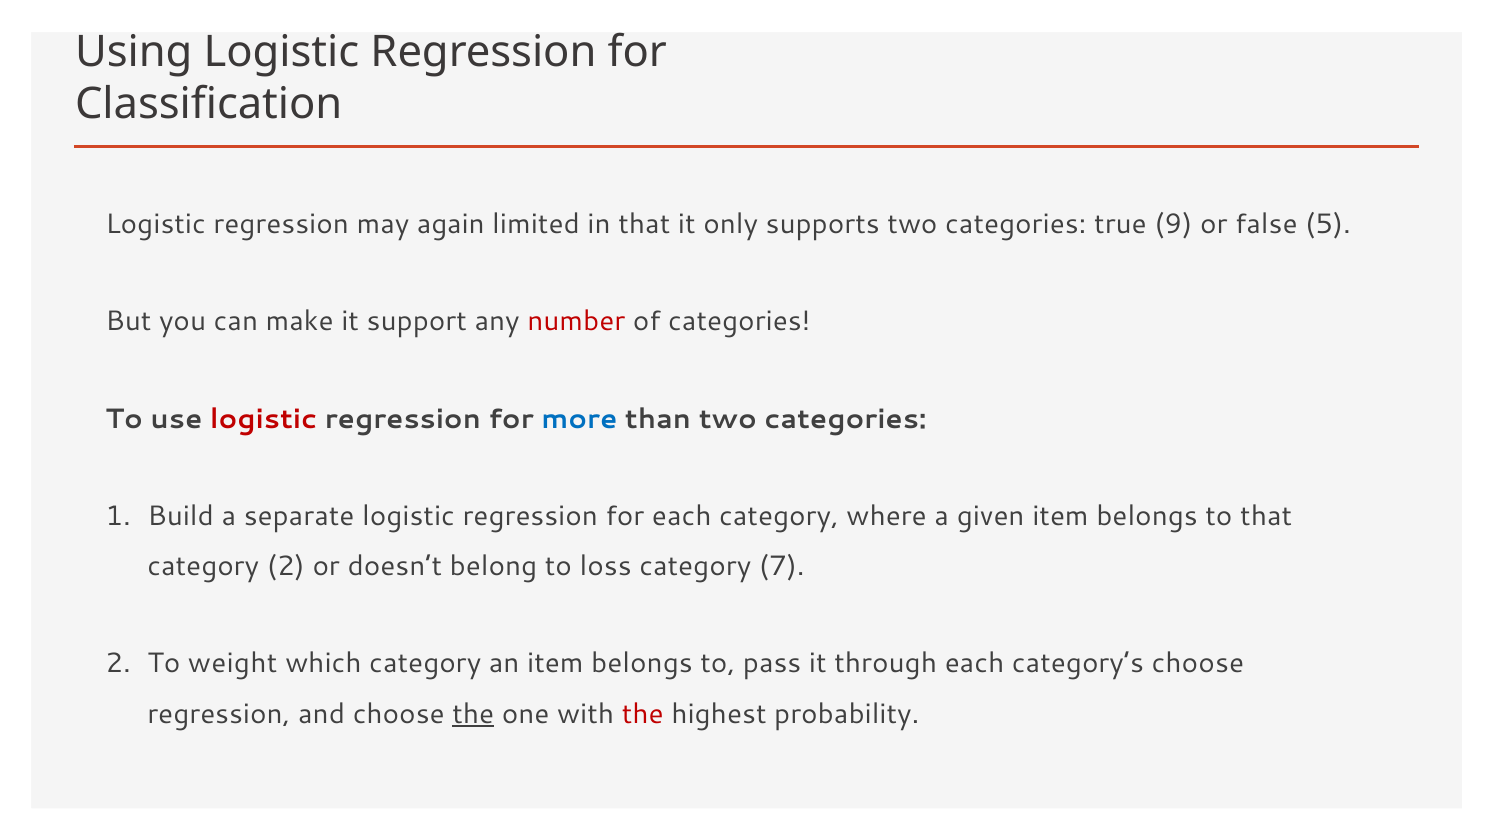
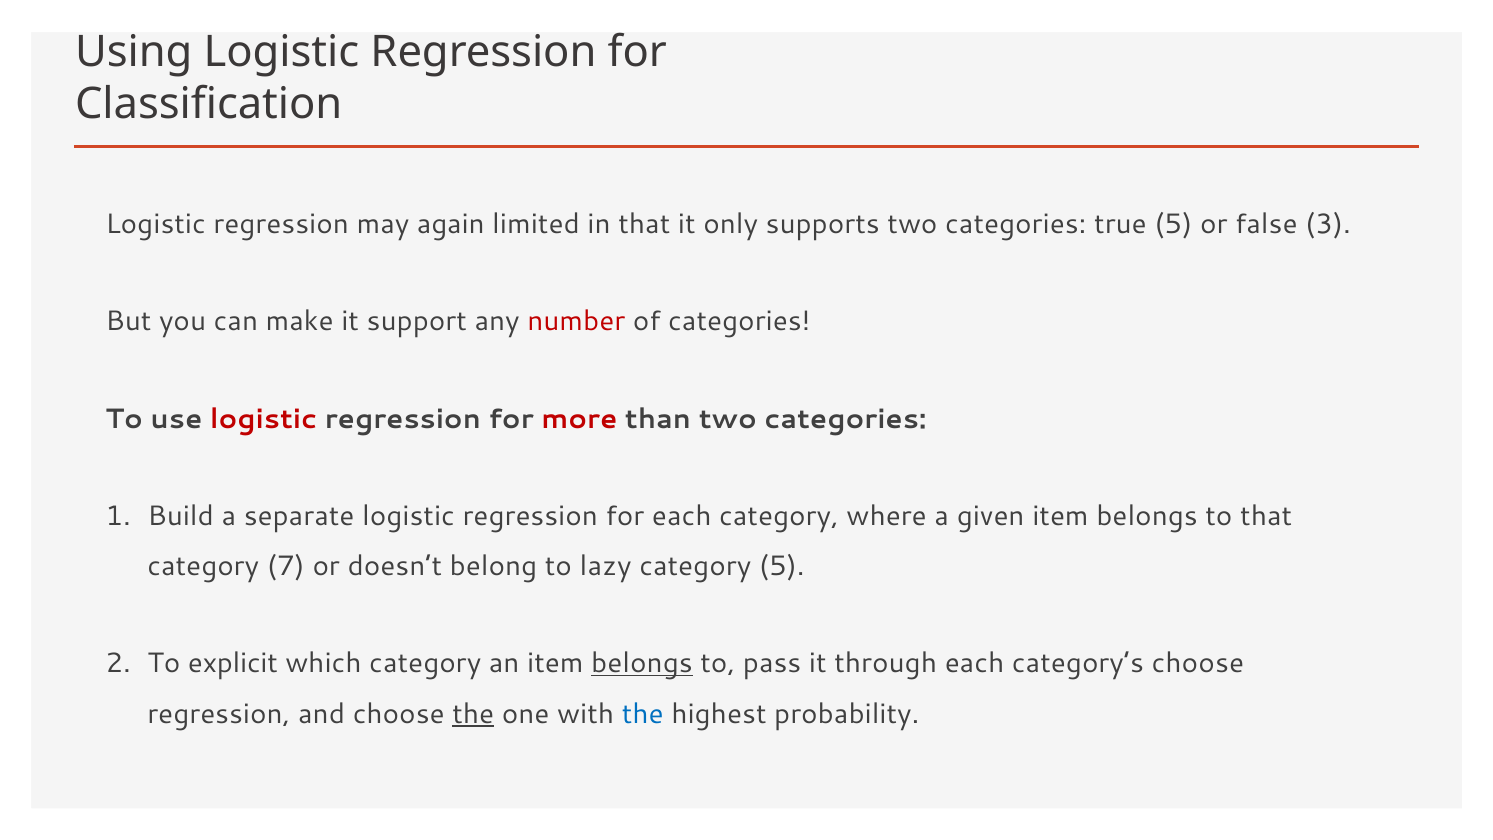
true 9: 9 -> 5
5: 5 -> 3
more colour: blue -> red
category 2: 2 -> 7
loss: loss -> lazy
category 7: 7 -> 5
weight: weight -> explicit
belongs at (642, 663) underline: none -> present
the at (643, 714) colour: red -> blue
